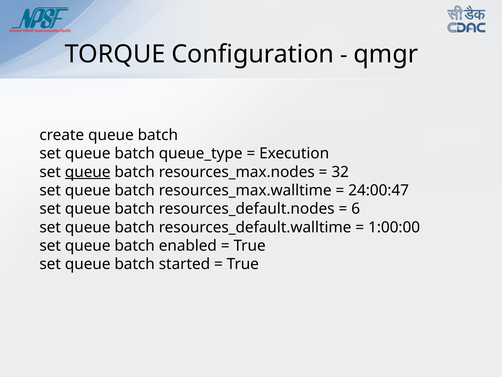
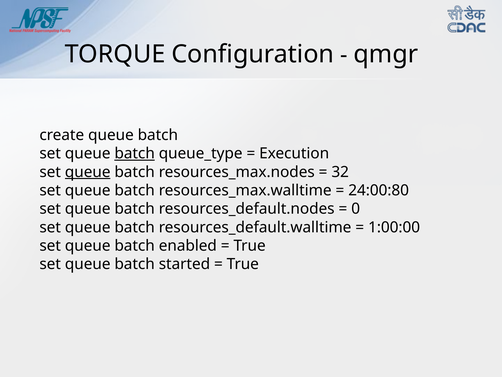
batch at (135, 153) underline: none -> present
24:00:47: 24:00:47 -> 24:00:80
6: 6 -> 0
